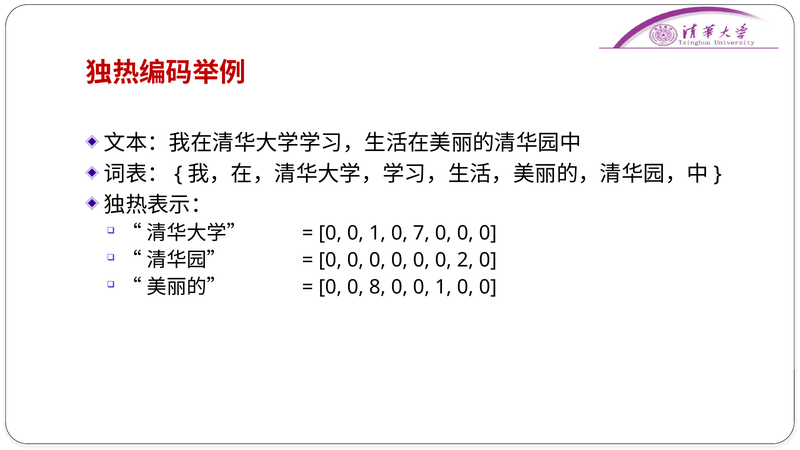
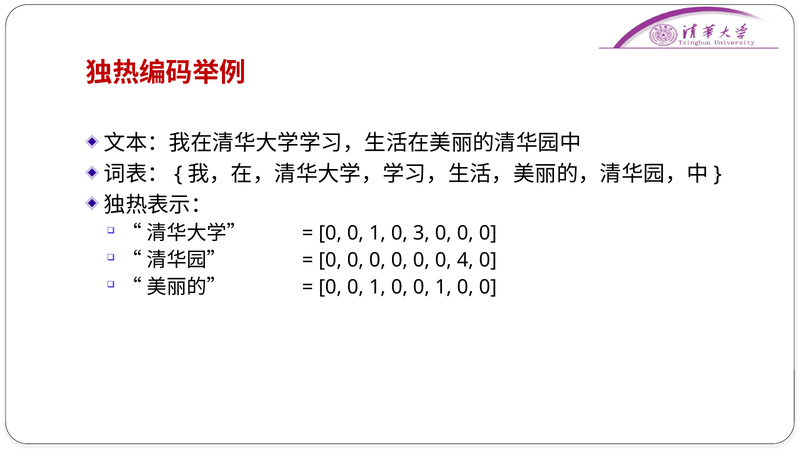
7: 7 -> 3
2: 2 -> 4
8 at (377, 287): 8 -> 1
